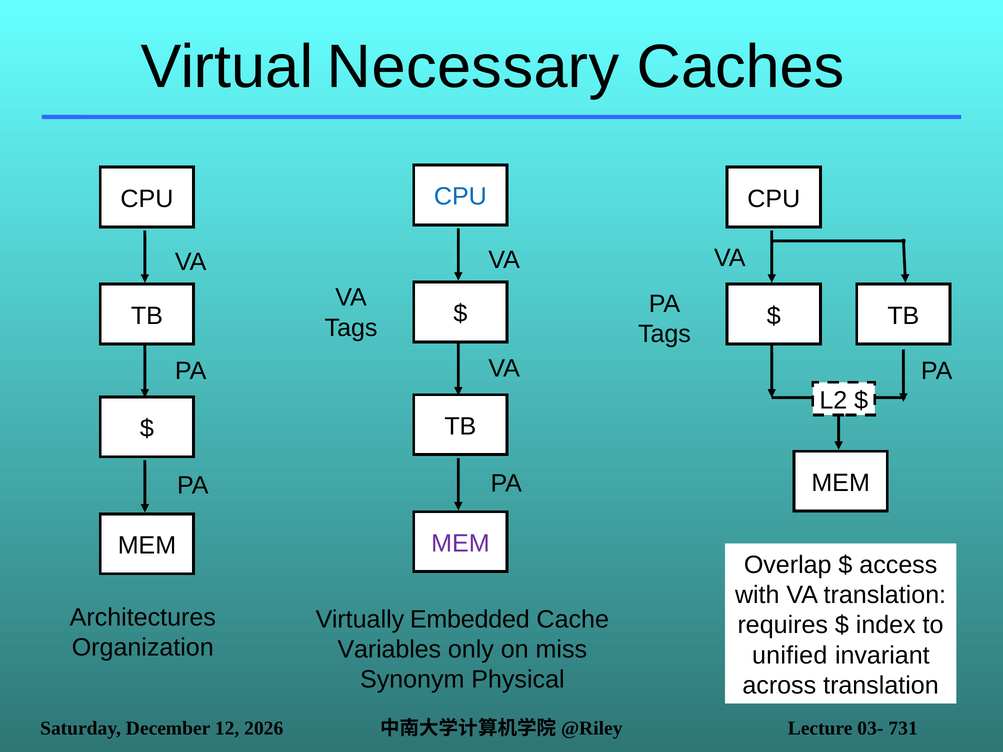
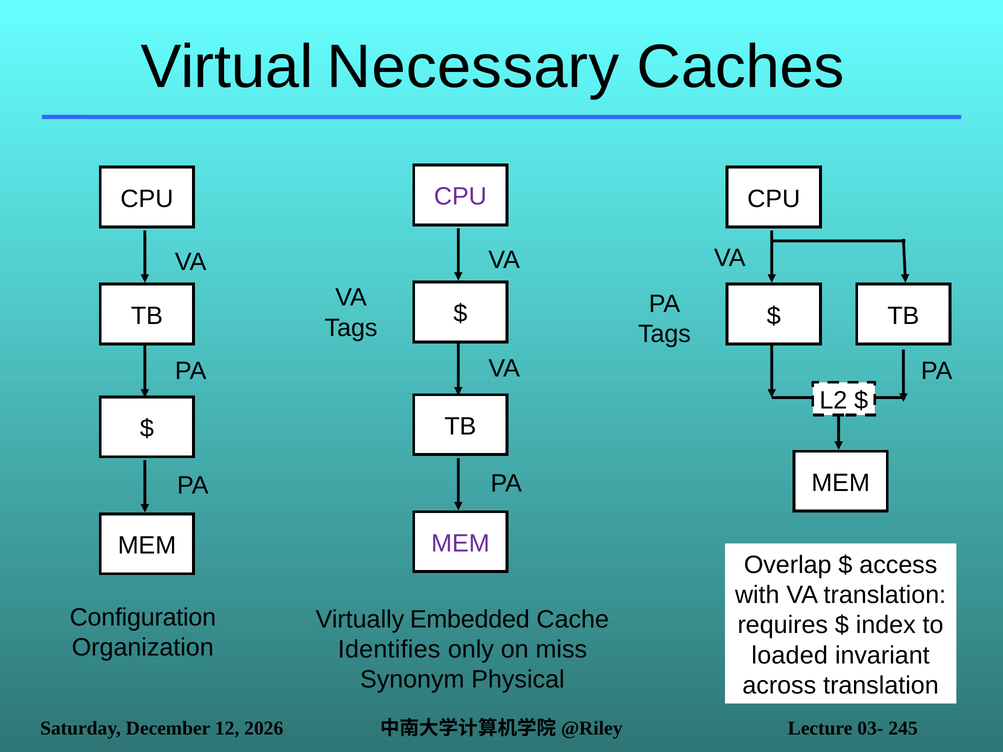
CPU at (460, 197) colour: blue -> purple
Architectures: Architectures -> Configuration
Variables: Variables -> Identifies
unified: unified -> loaded
731: 731 -> 245
